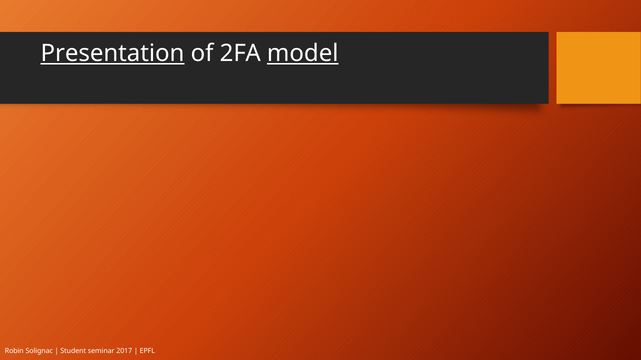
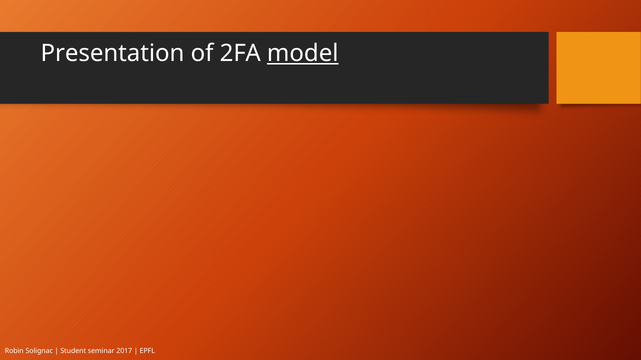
Presentation underline: present -> none
